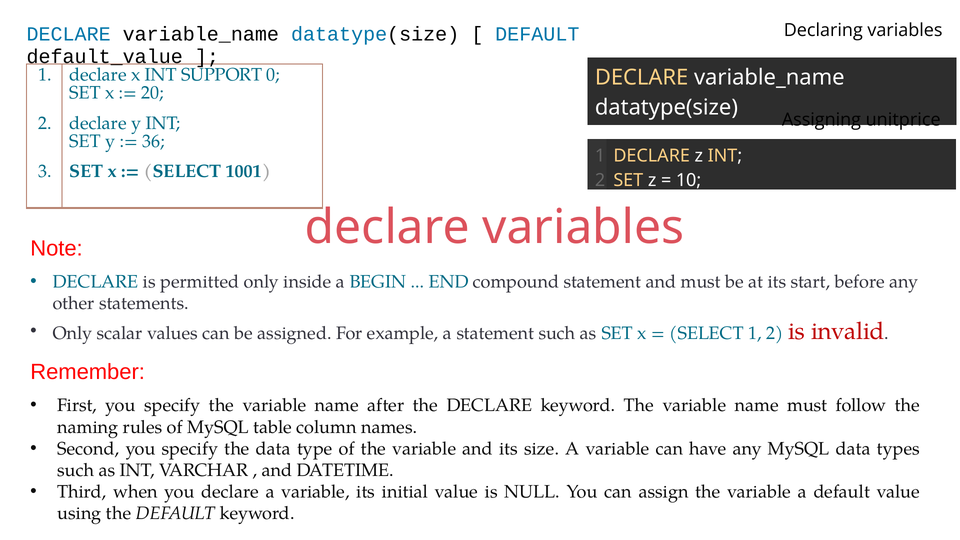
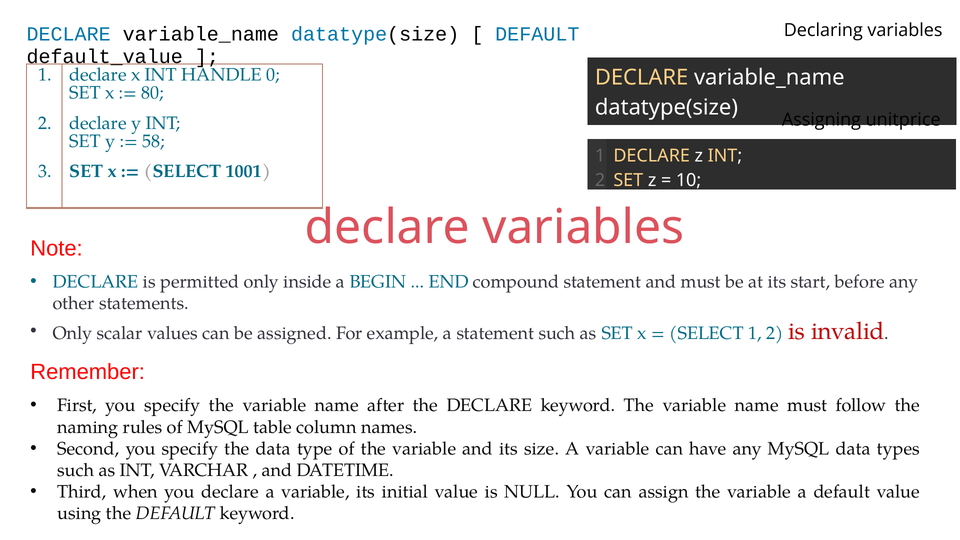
SUPPORT: SUPPORT -> HANDLE
20: 20 -> 80
36: 36 -> 58
